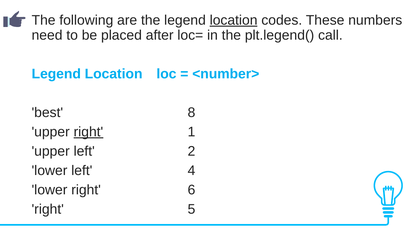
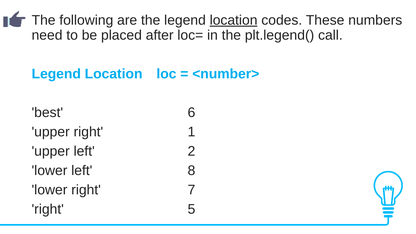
8: 8 -> 6
right at (88, 132) underline: present -> none
4: 4 -> 8
6: 6 -> 7
